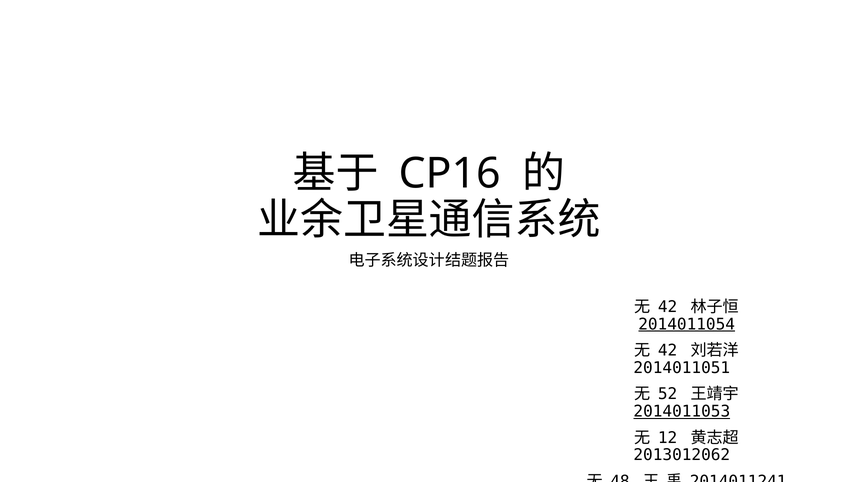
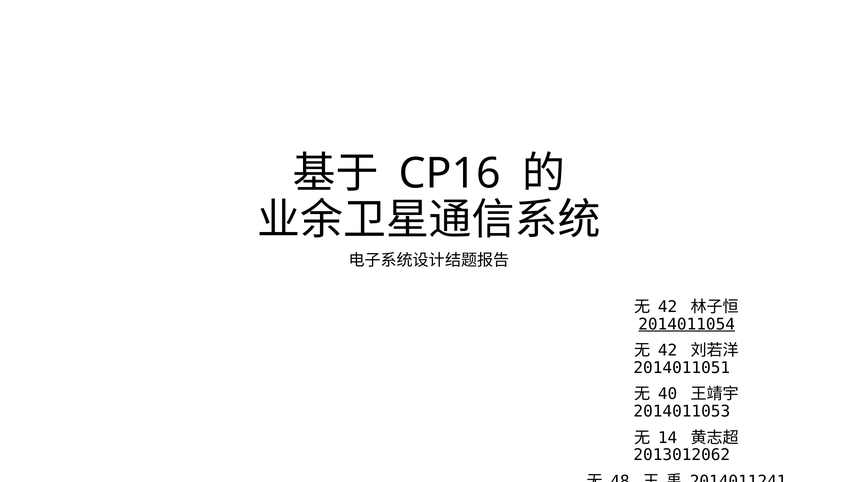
52: 52 -> 40
2014011053 underline: present -> none
12: 12 -> 14
